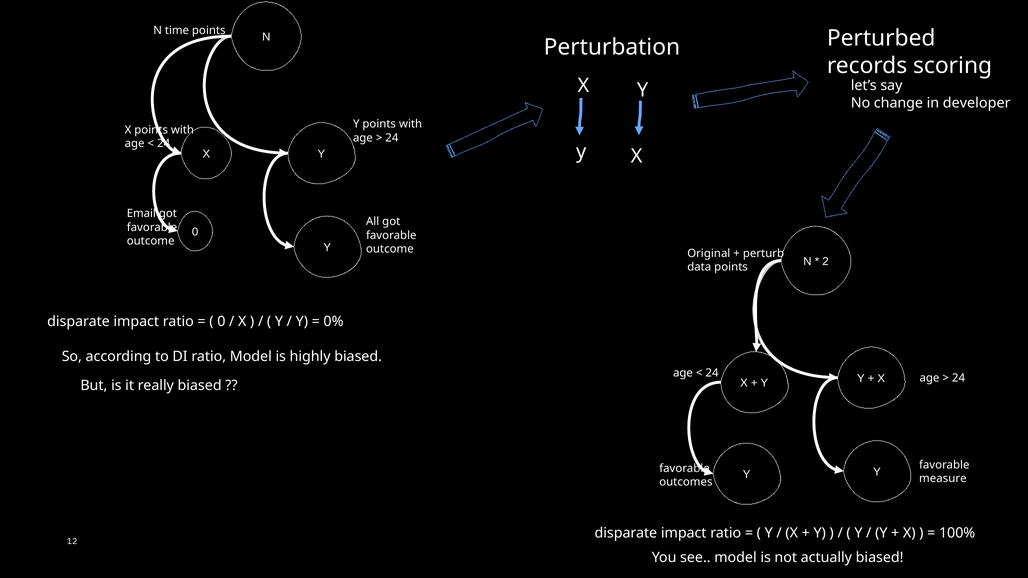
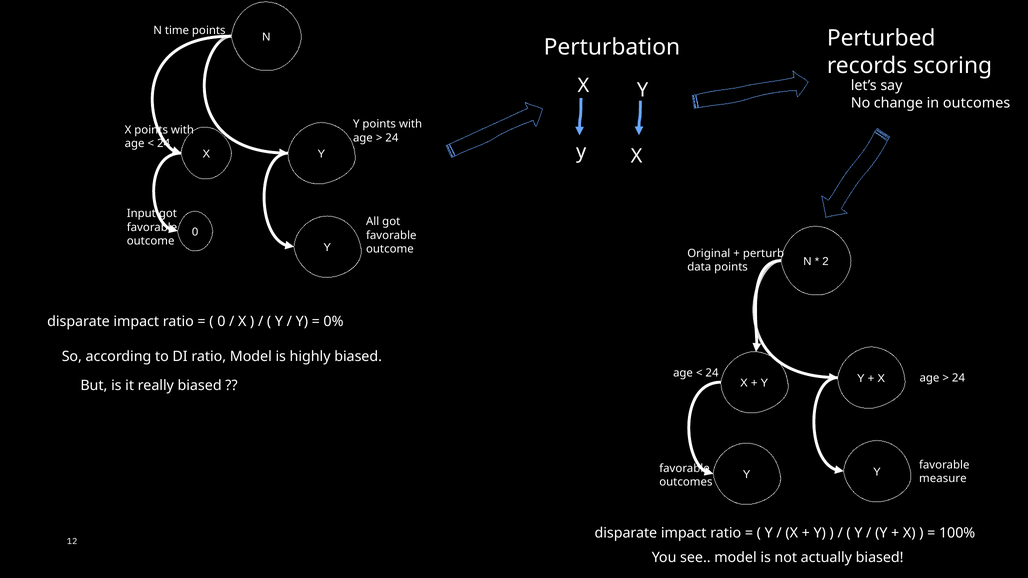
in developer: developer -> outcomes
Email: Email -> Input
